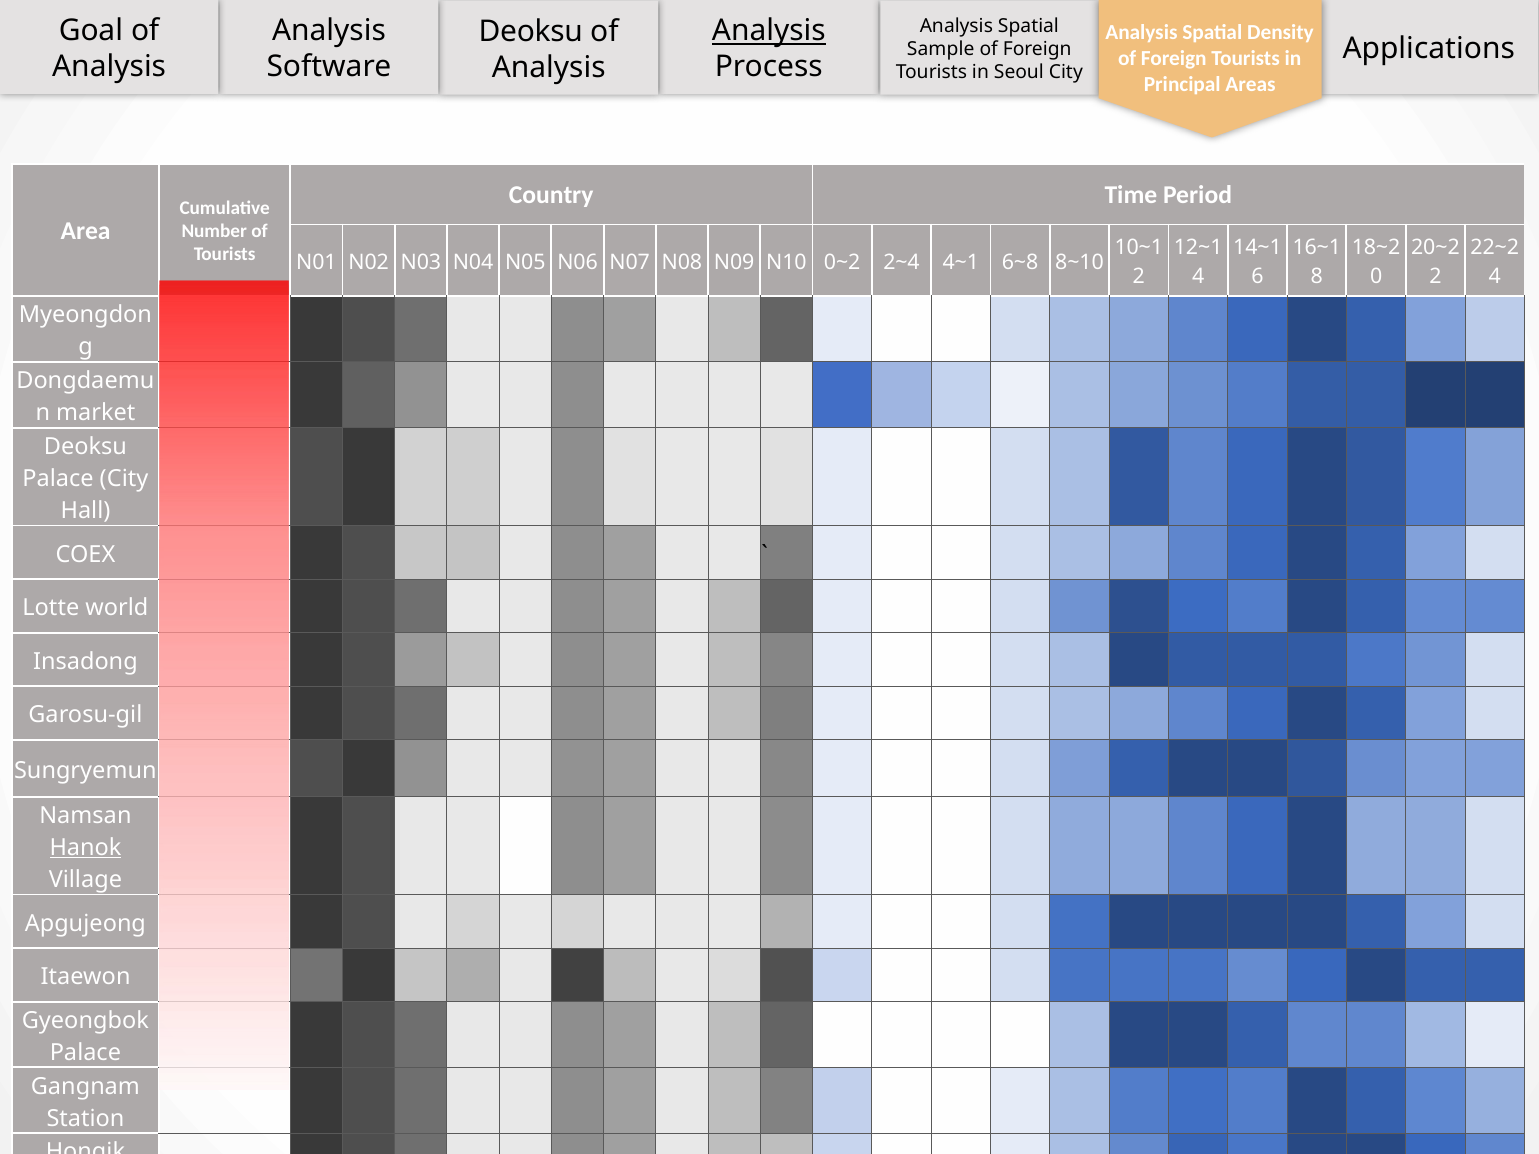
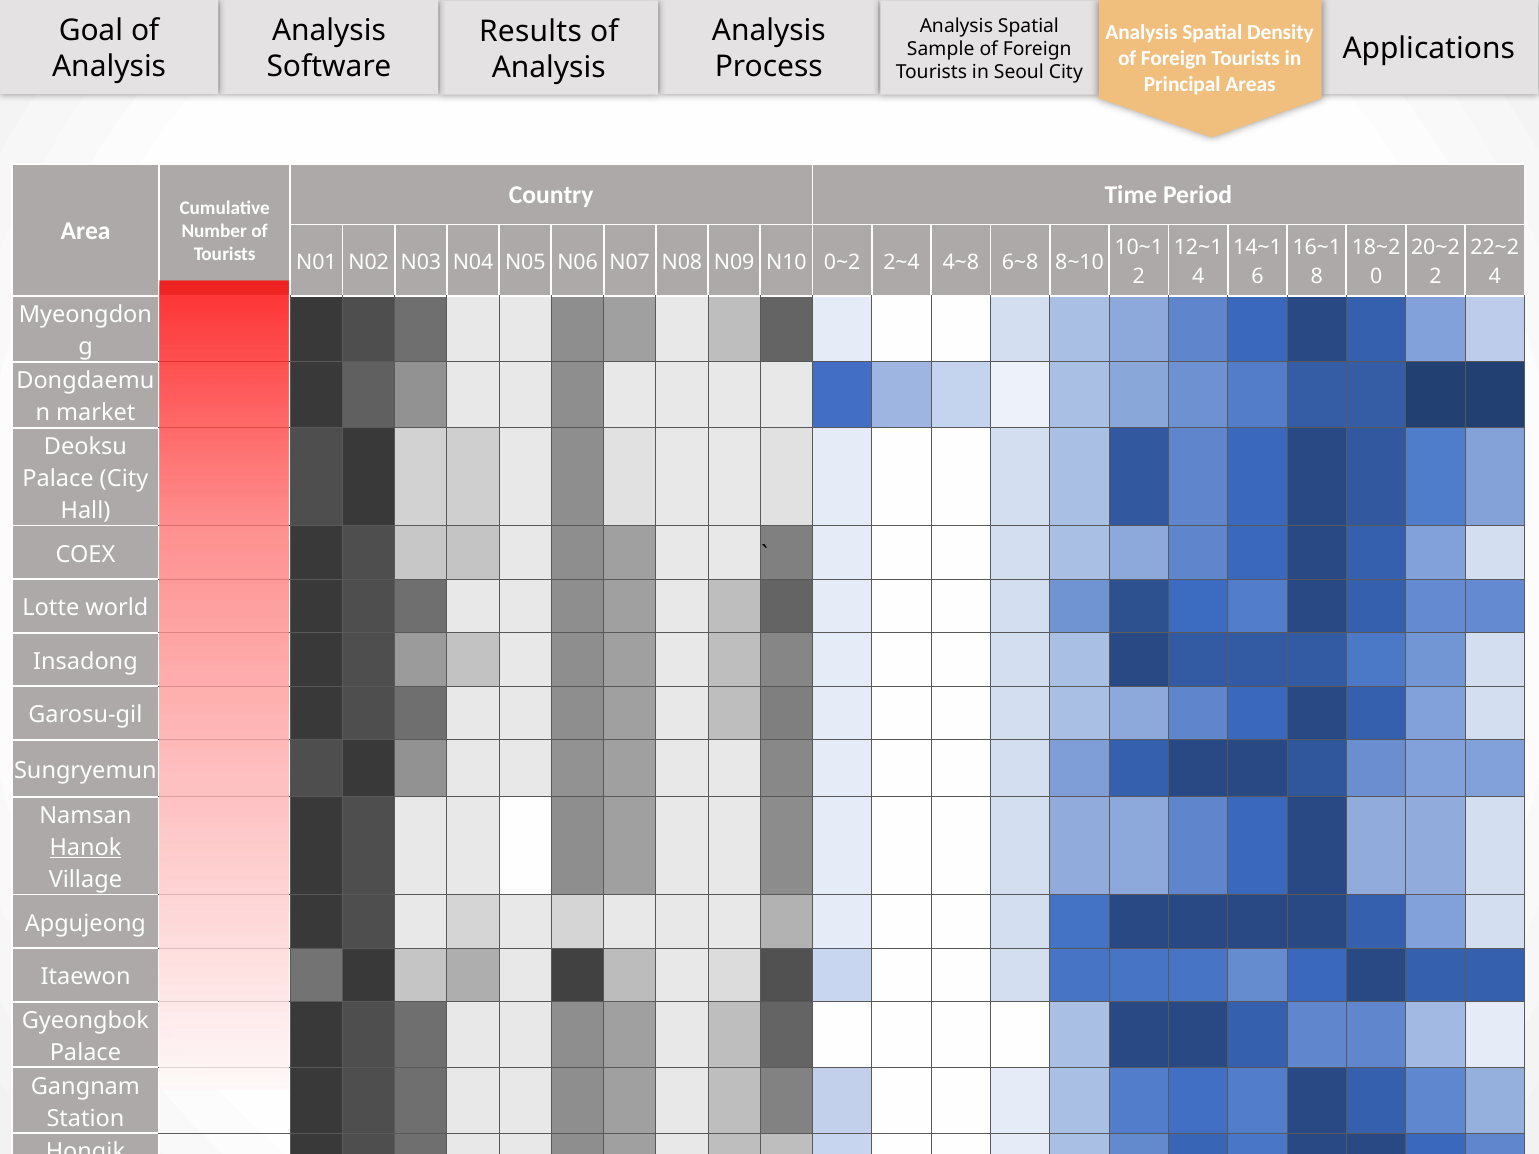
Analysis at (769, 31) underline: present -> none
Deoksu at (531, 32): Deoksu -> Results
4~1: 4~1 -> 4~8
